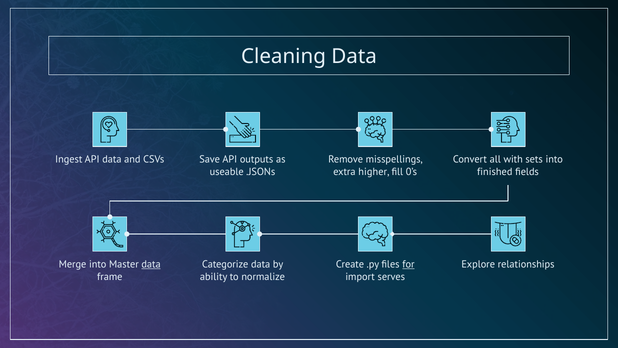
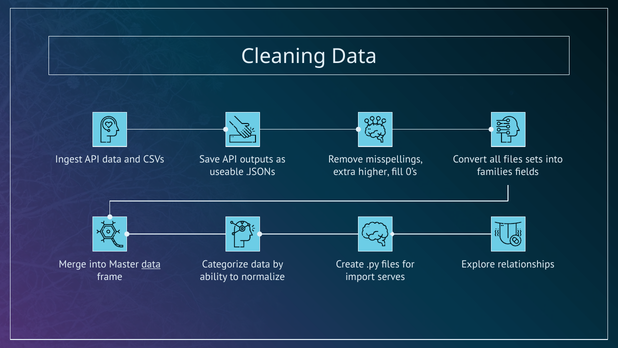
all with: with -> files
finished: finished -> families
for underline: present -> none
